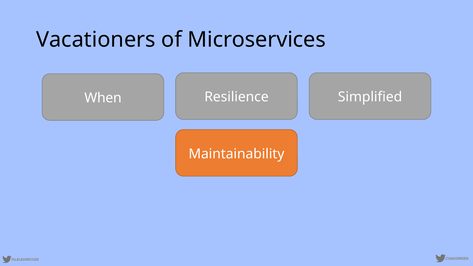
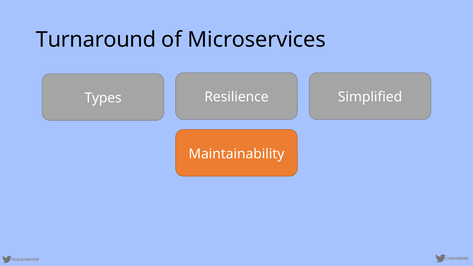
Vacationers: Vacationers -> Turnaround
When: When -> Types
